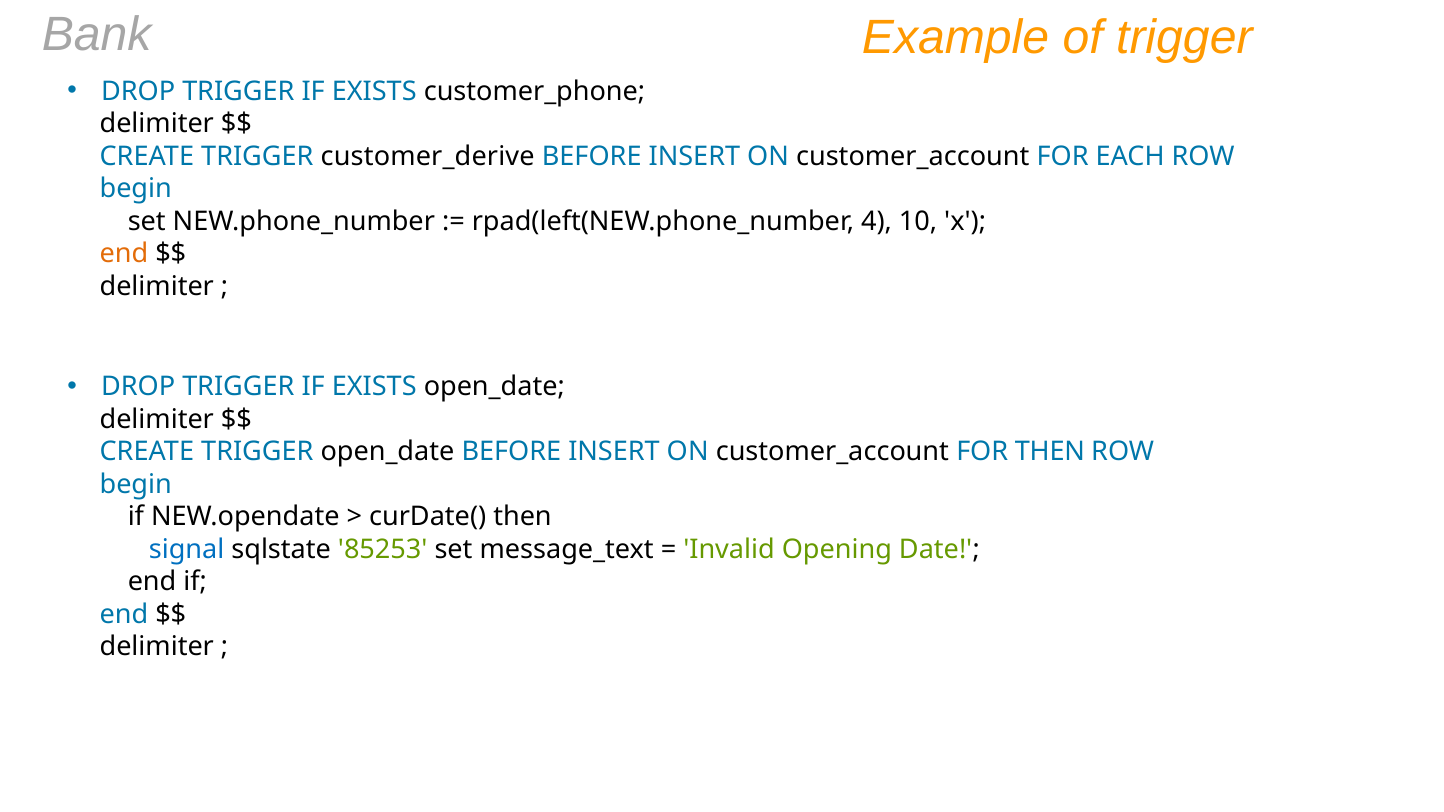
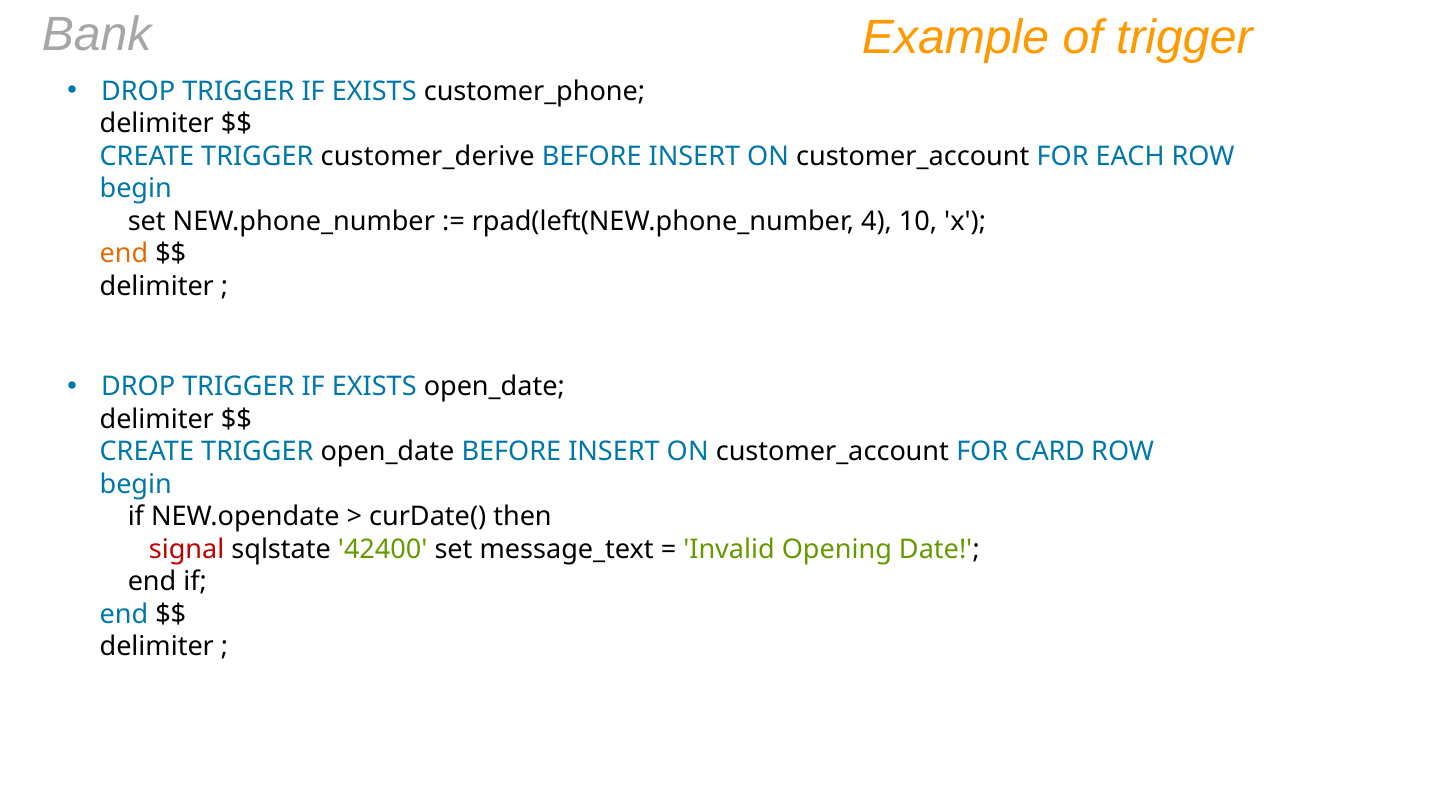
FOR THEN: THEN -> CARD
signal colour: blue -> red
85253: 85253 -> 42400
